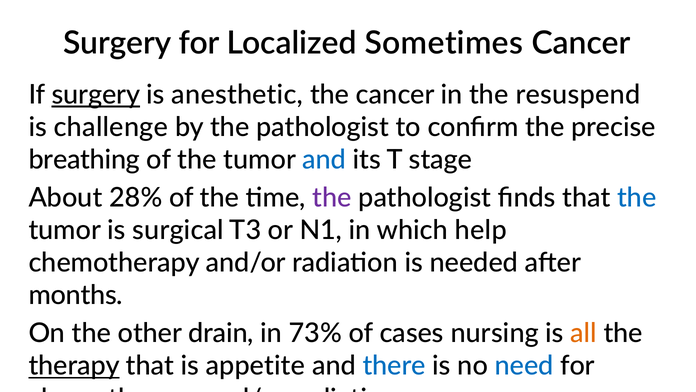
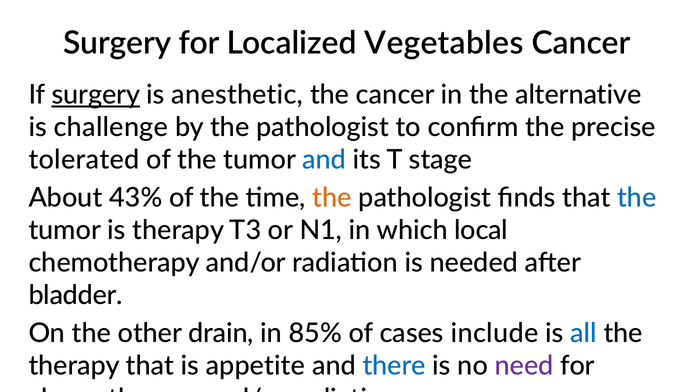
Sometimes: Sometimes -> Vegetables
resuspend: resuspend -> alternative
breathing: breathing -> tolerated
28%: 28% -> 43%
the at (332, 198) colour: purple -> orange
is surgical: surgical -> therapy
help: help -> local
months: months -> bladder
73%: 73% -> 85%
nursing: nursing -> include
all colour: orange -> blue
therapy at (74, 366) underline: present -> none
need colour: blue -> purple
